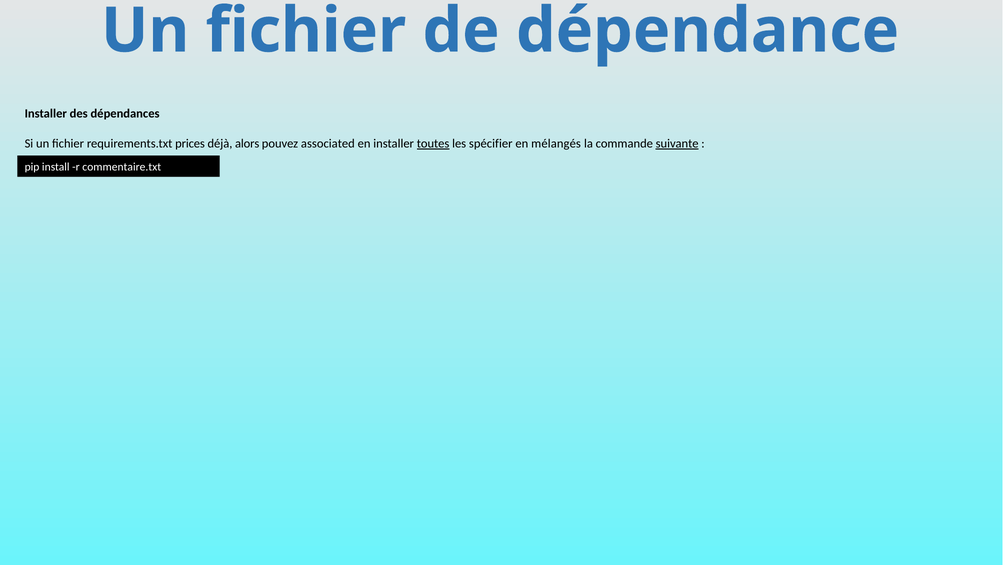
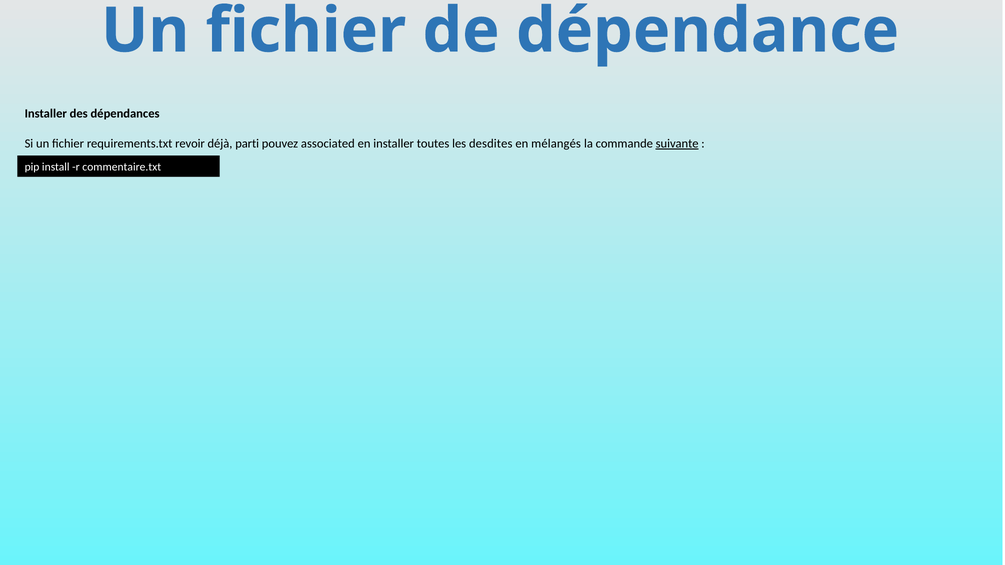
prices: prices -> revoir
alors: alors -> parti
toutes underline: present -> none
spécifier: spécifier -> desdites
